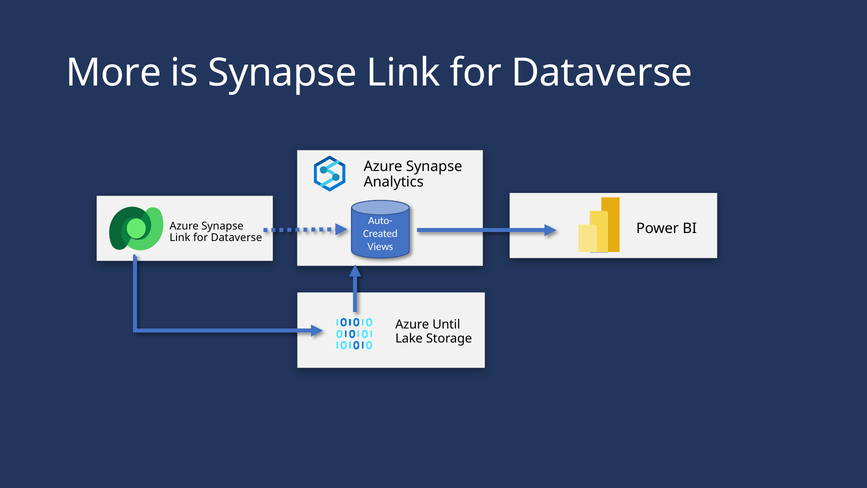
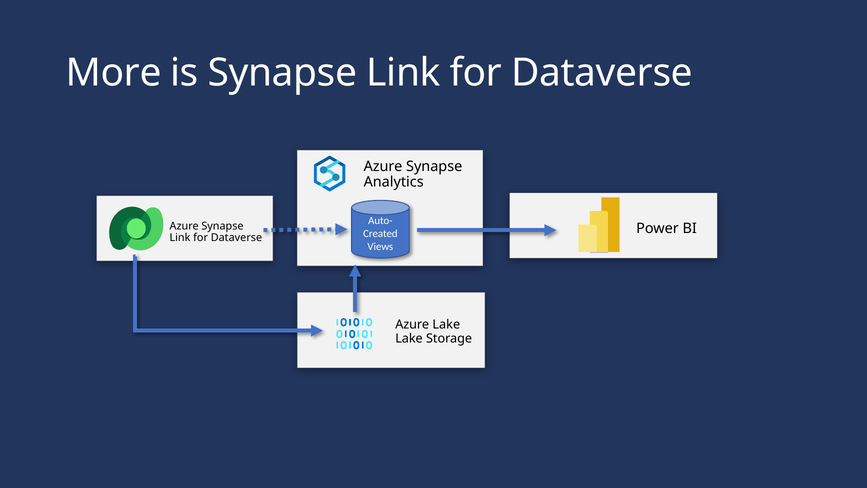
Azure Until: Until -> Lake
